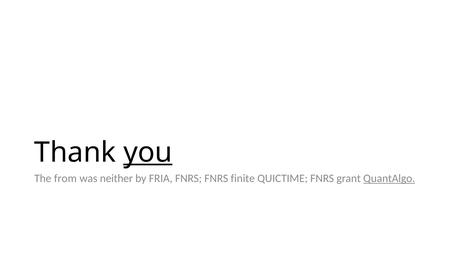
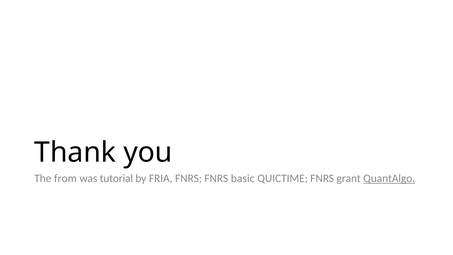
you underline: present -> none
neither: neither -> tutorial
finite: finite -> basic
